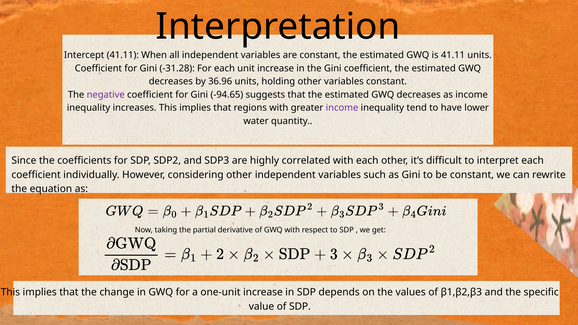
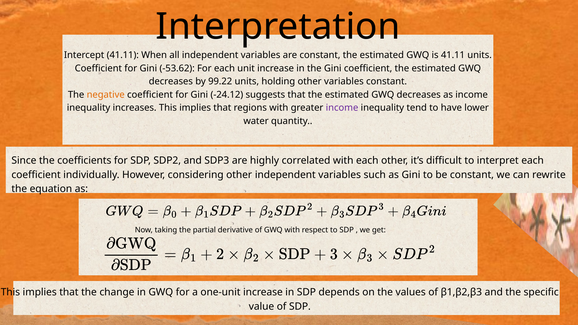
-31.28: -31.28 -> -53.62
36.96: 36.96 -> 99.22
negative colour: purple -> orange
-94.65: -94.65 -> -24.12
